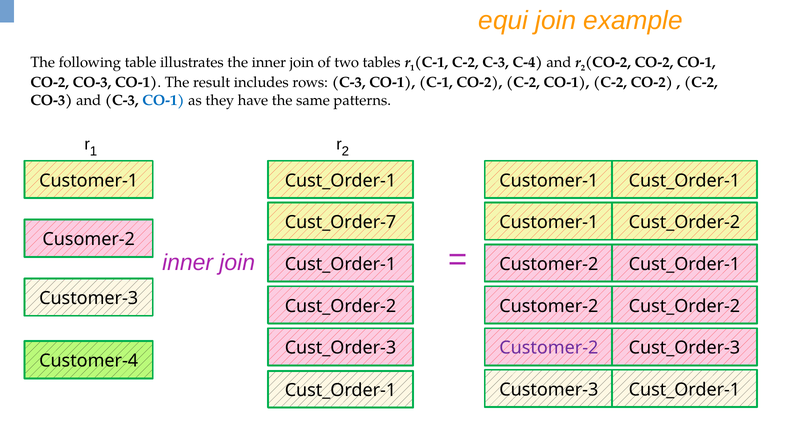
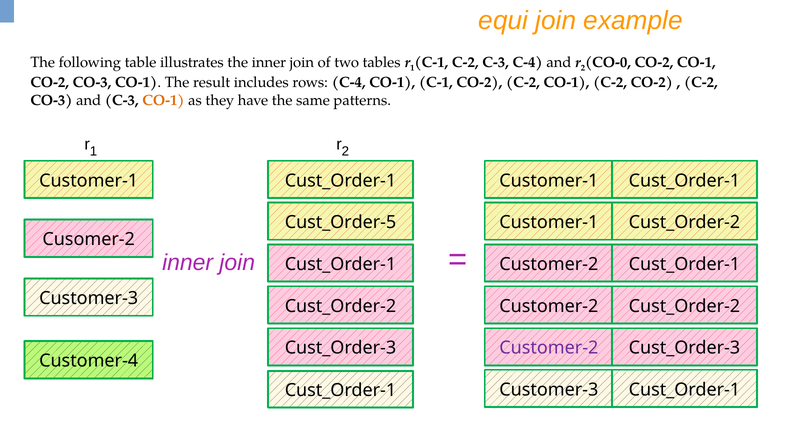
CO-2 at (608, 62): CO-2 -> CO-0
rows C-3: C-3 -> C-4
CO-1 at (163, 100) colour: blue -> orange
Cust_Order-7: Cust_Order-7 -> Cust_Order-5
